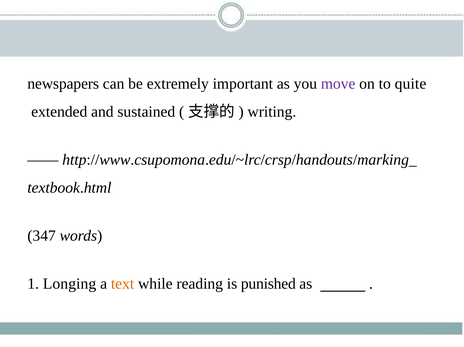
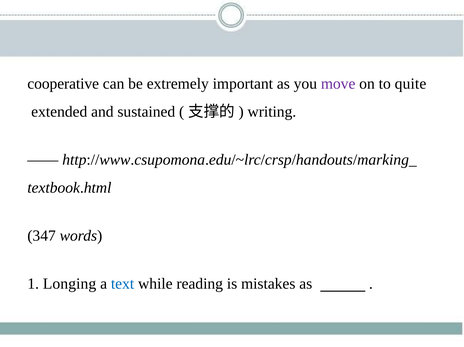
newspapers: newspapers -> cooperative
text colour: orange -> blue
punished: punished -> mistakes
